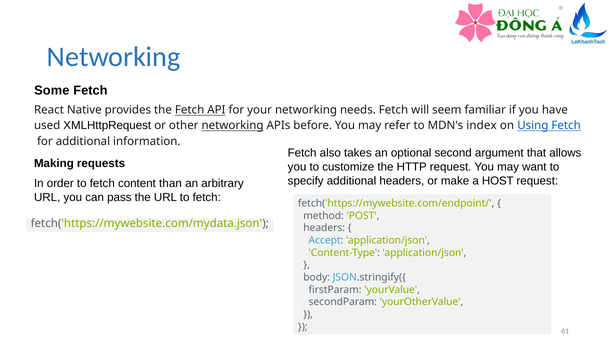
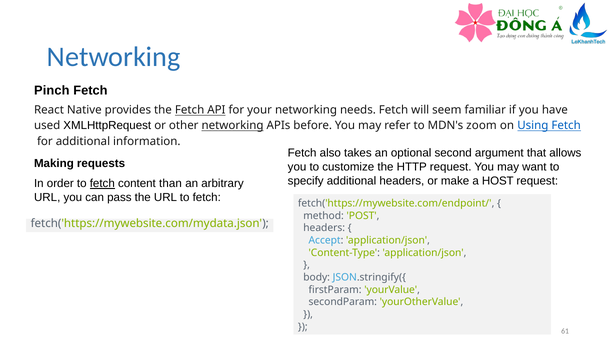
Some: Some -> Pinch
index: index -> zoom
fetch at (102, 183) underline: none -> present
